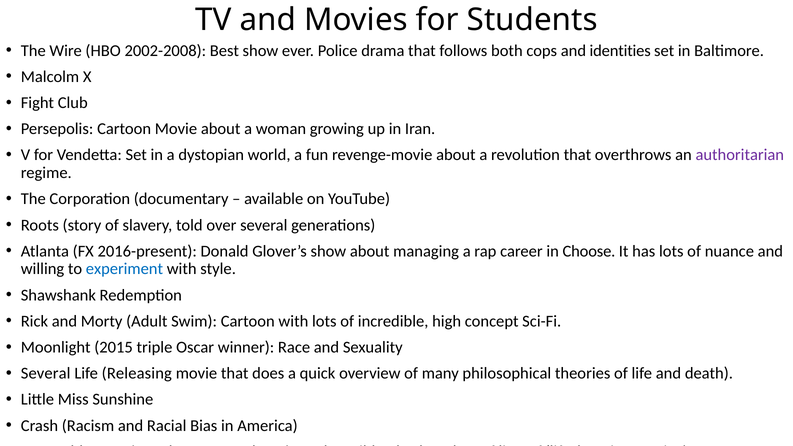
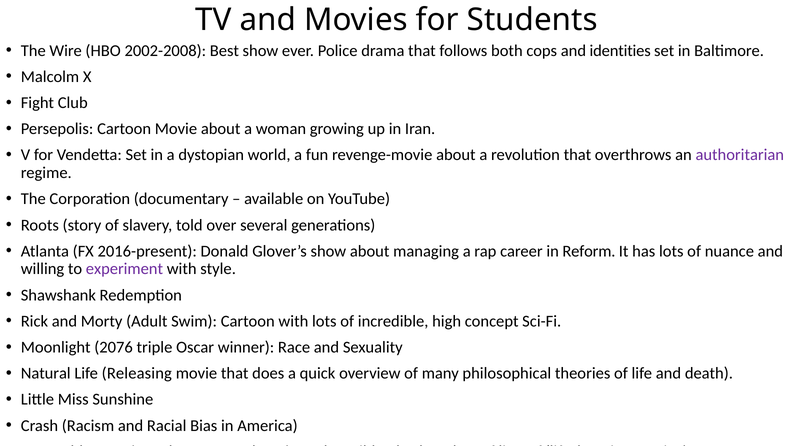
Choose: Choose -> Reform
experiment colour: blue -> purple
2015: 2015 -> 2076
Several at (46, 373): Several -> Natural
